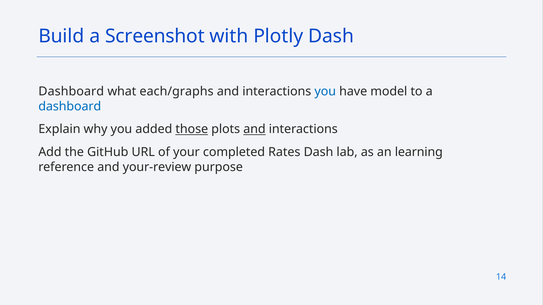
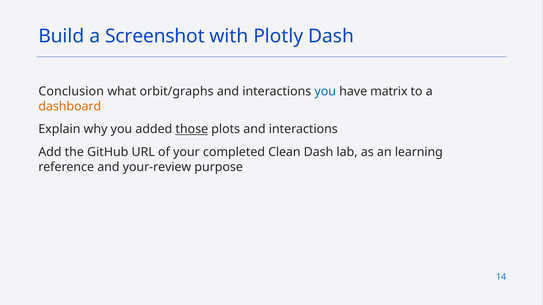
Dashboard at (71, 92): Dashboard -> Conclusion
each/graphs: each/graphs -> orbit/graphs
model: model -> matrix
dashboard at (70, 107) colour: blue -> orange
and at (254, 129) underline: present -> none
Rates: Rates -> Clean
